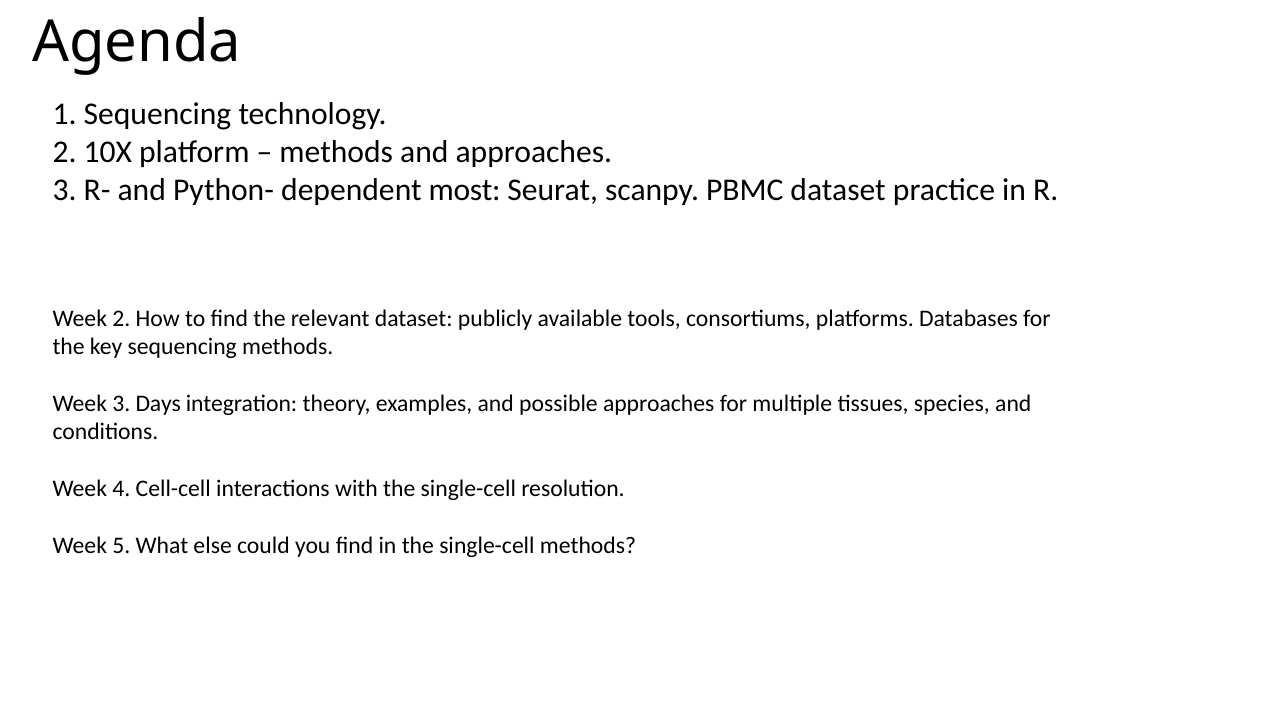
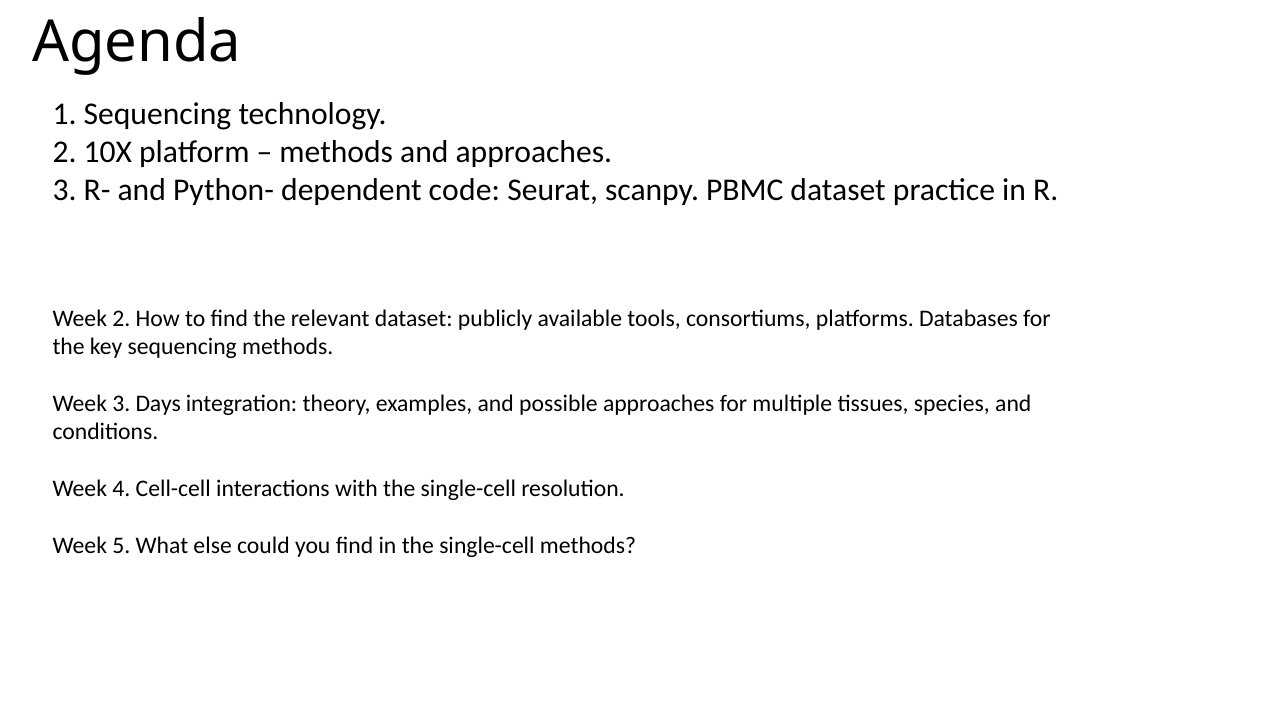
most: most -> code
